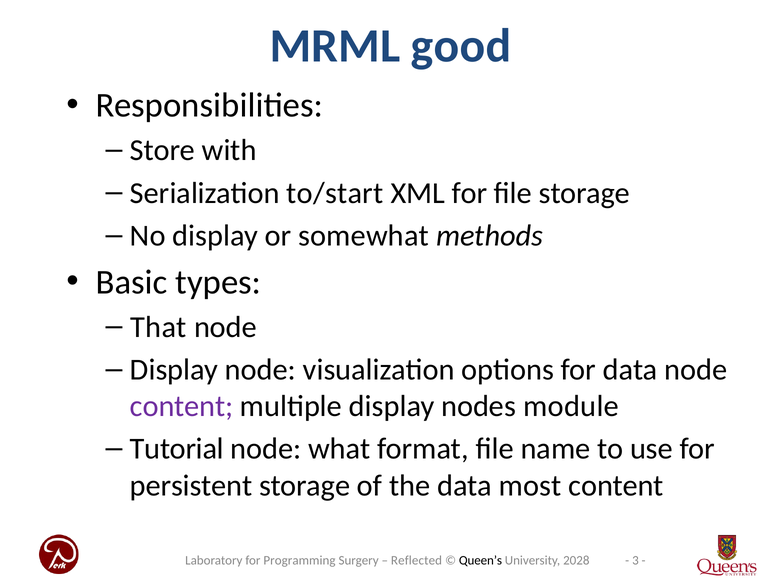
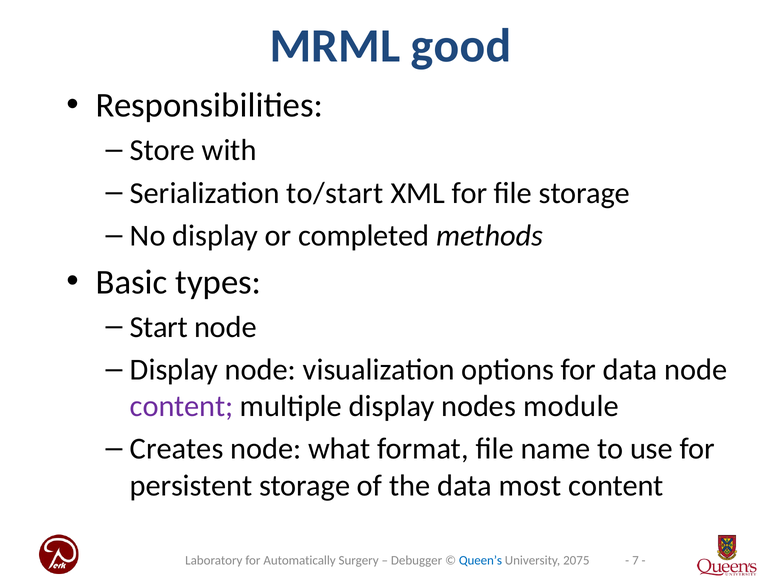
somewhat: somewhat -> completed
That: That -> Start
Tutorial: Tutorial -> Creates
3: 3 -> 7
Programming: Programming -> Automatically
Reflected: Reflected -> Debugger
Queen’s colour: black -> blue
2028: 2028 -> 2075
